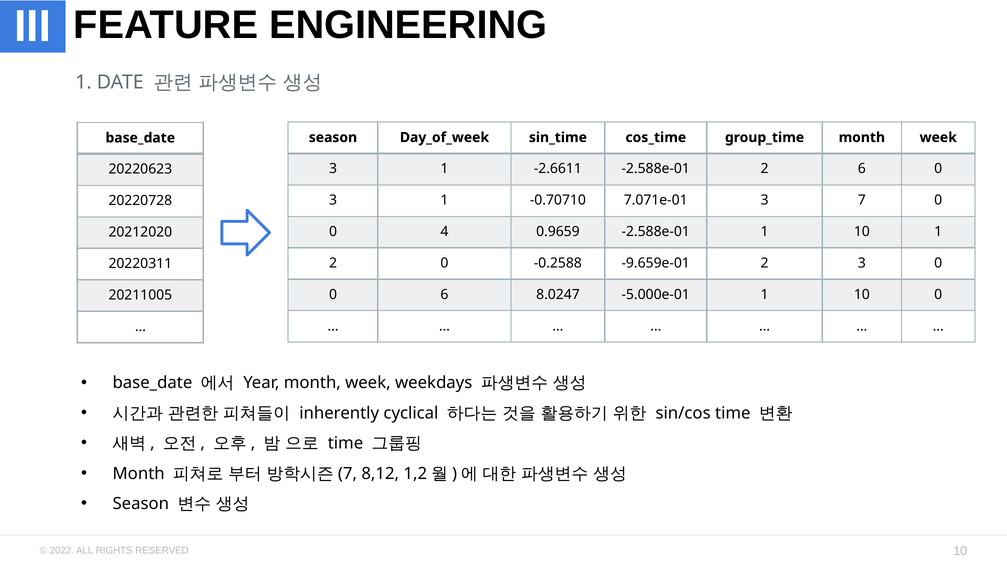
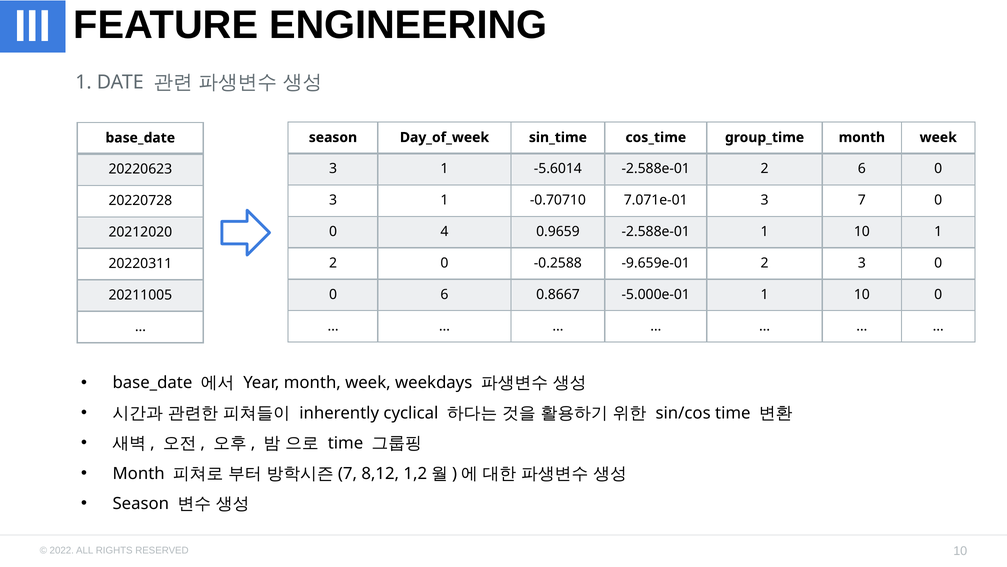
-2.6611: -2.6611 -> -5.6014
8.0247: 8.0247 -> 0.8667
